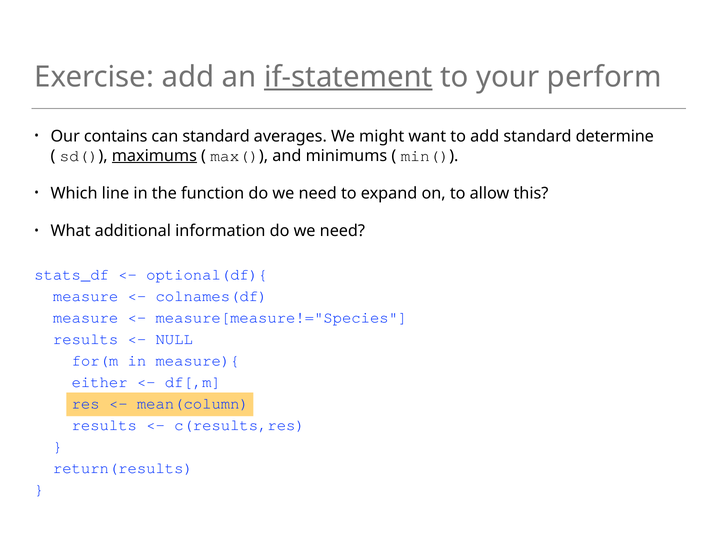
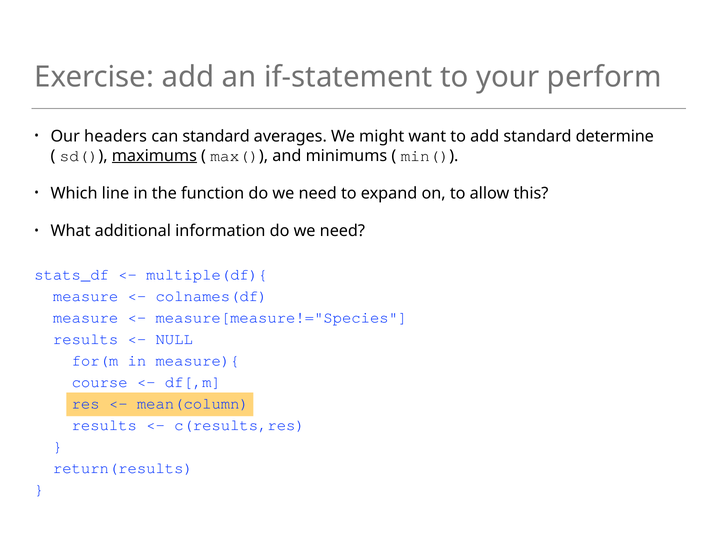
if-statement underline: present -> none
contains: contains -> headers
optional(df){: optional(df){ -> multiple(df){
either: either -> course
